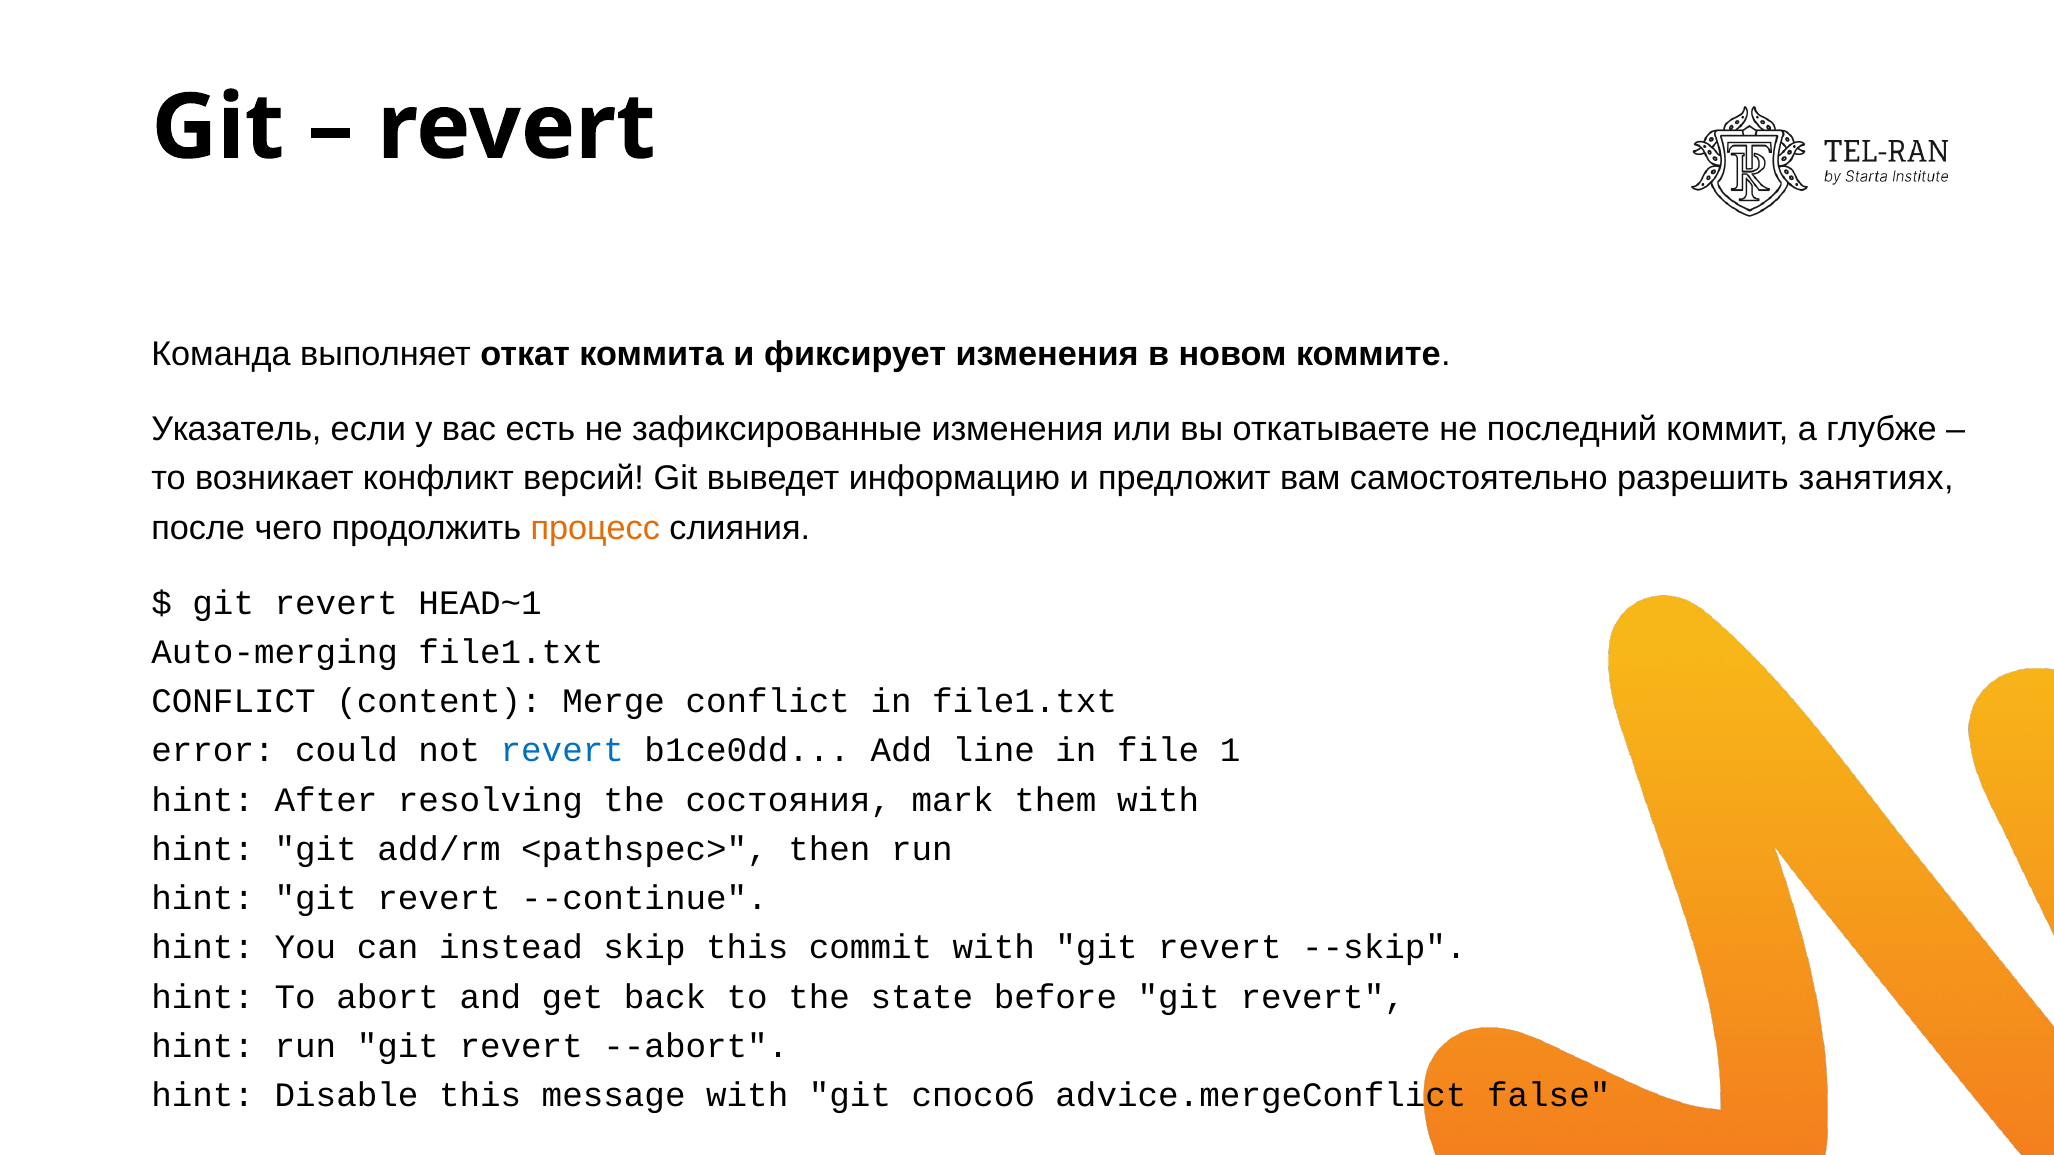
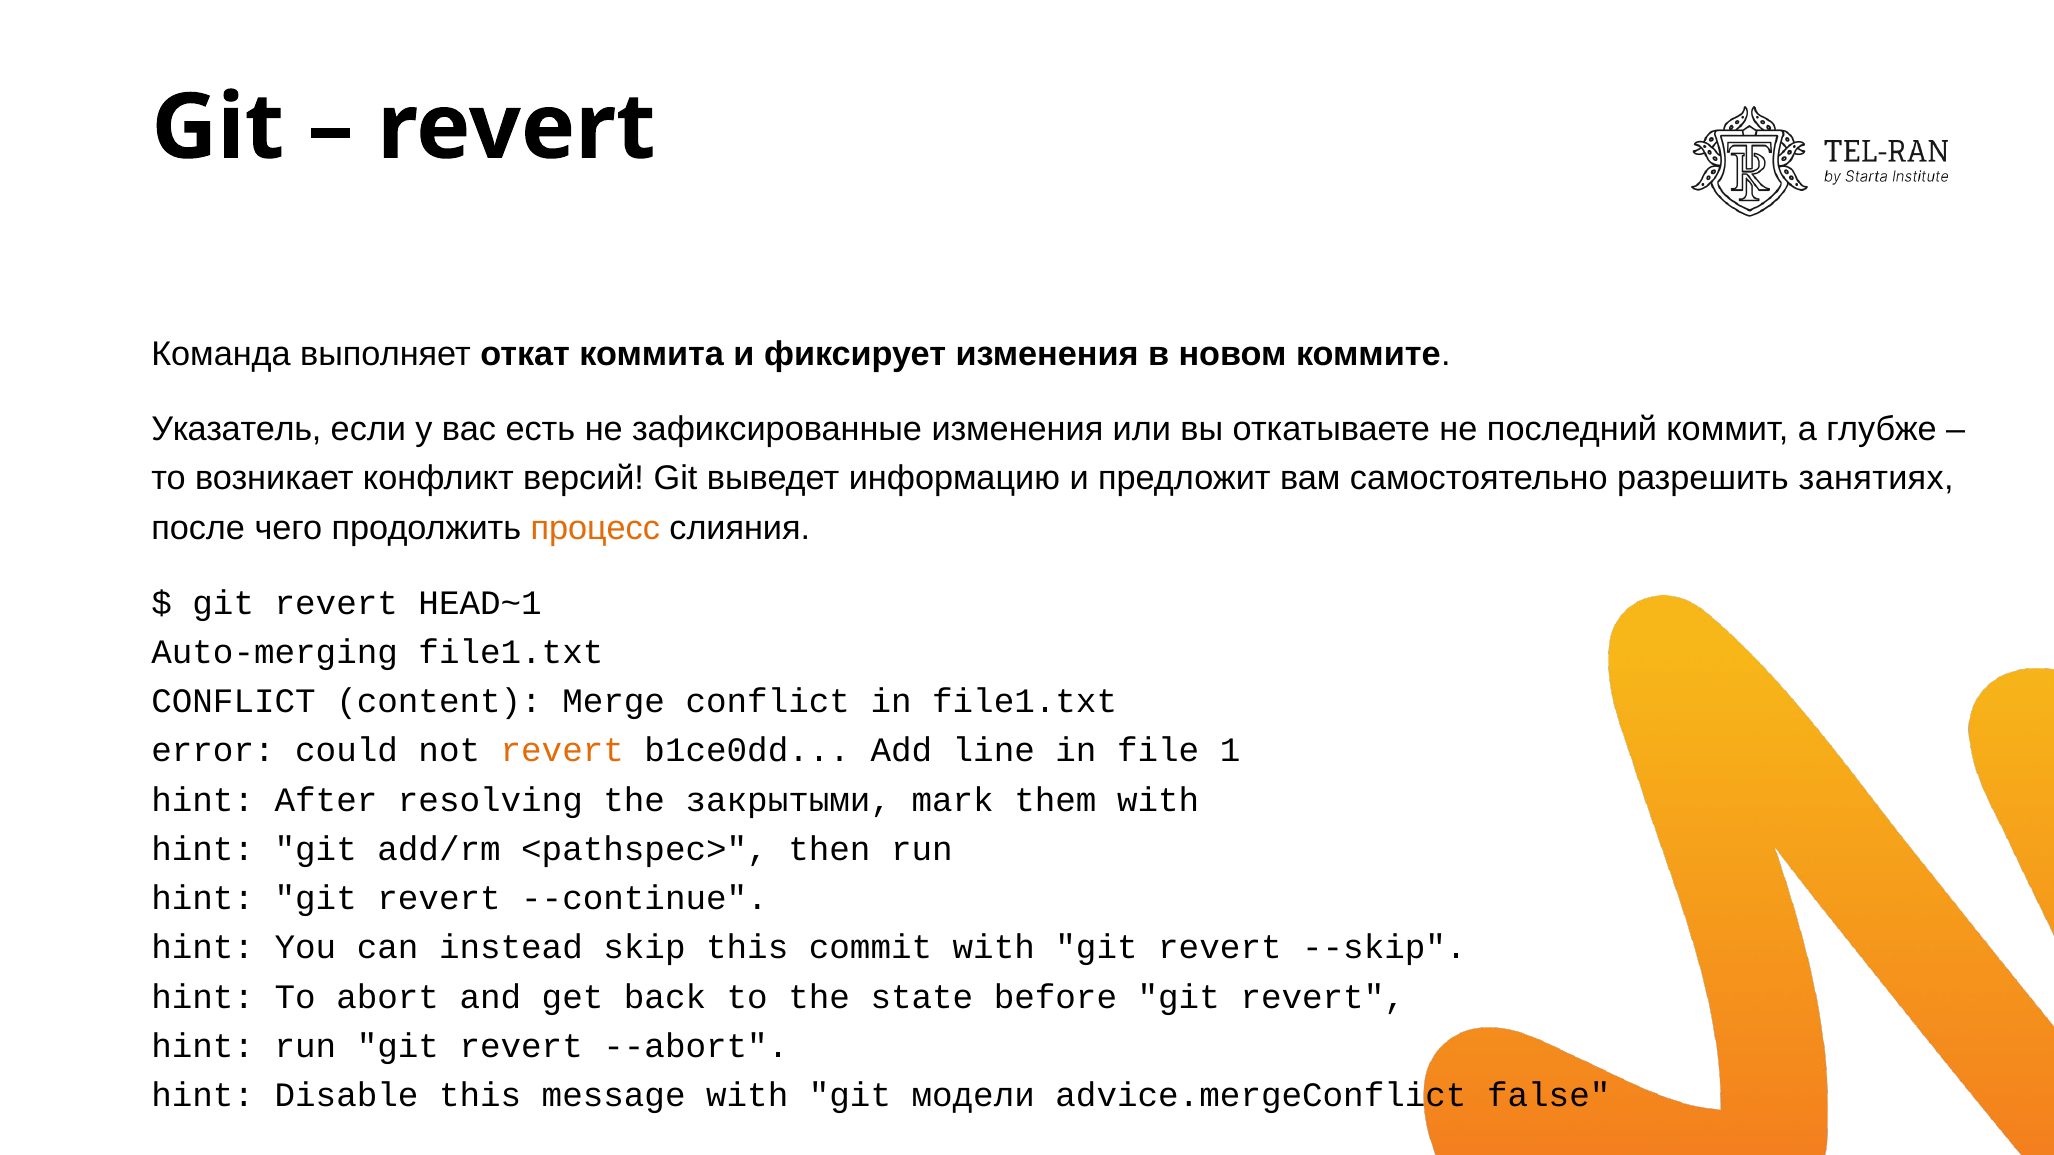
revert at (562, 751) colour: blue -> orange
состояния: состояния -> закрытыми
способ: способ -> модели
